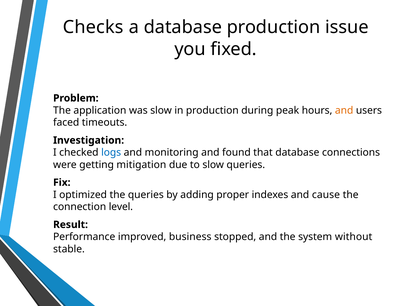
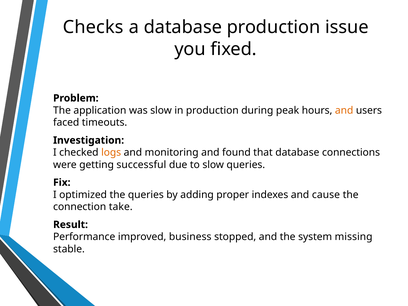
logs colour: blue -> orange
mitigation: mitigation -> successful
level: level -> take
without: without -> missing
